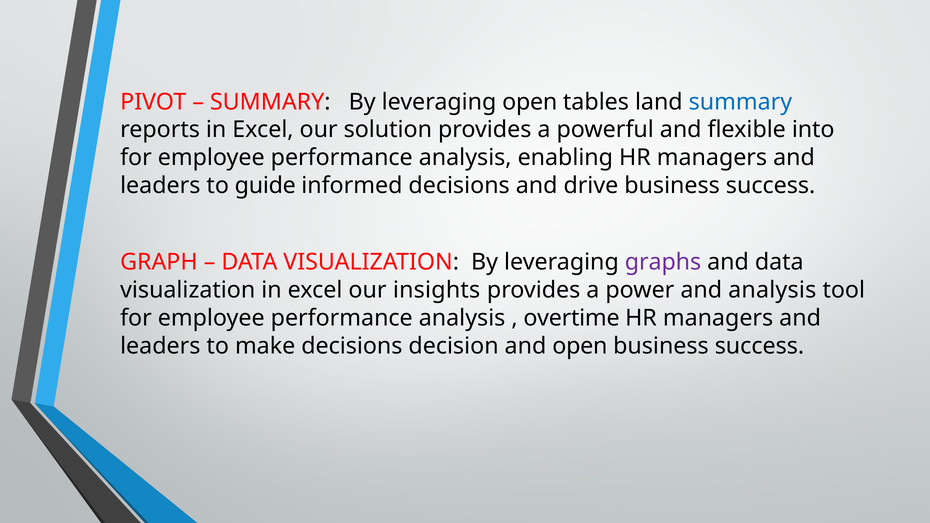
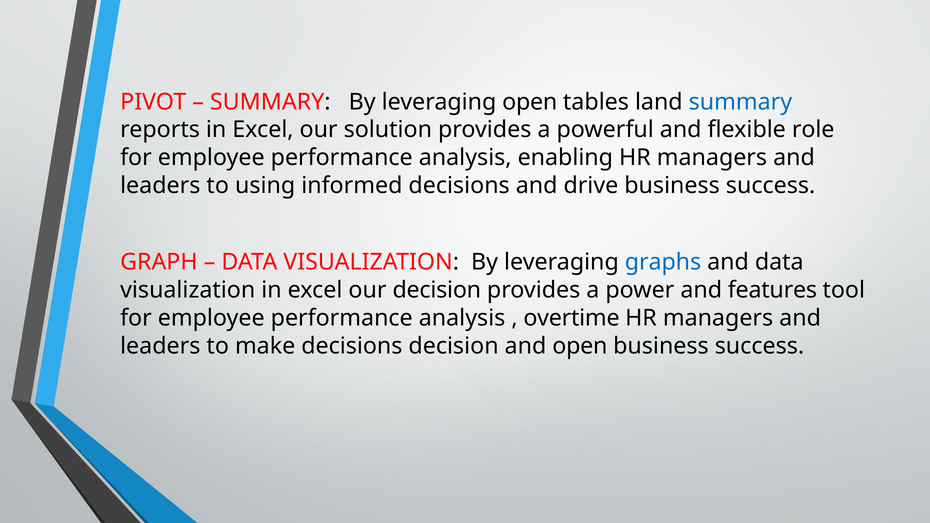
into: into -> role
guide: guide -> using
graphs colour: purple -> blue
our insights: insights -> decision
and analysis: analysis -> features
